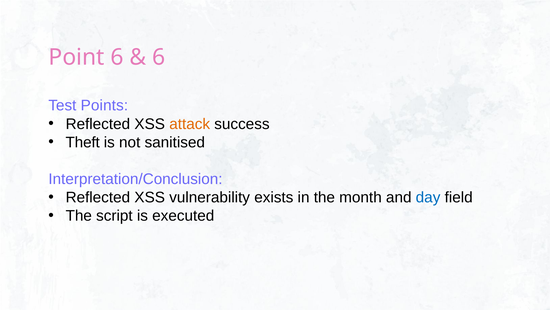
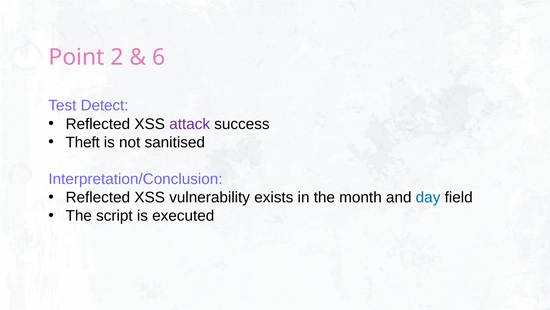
Point 6: 6 -> 2
Points: Points -> Detect
attack colour: orange -> purple
